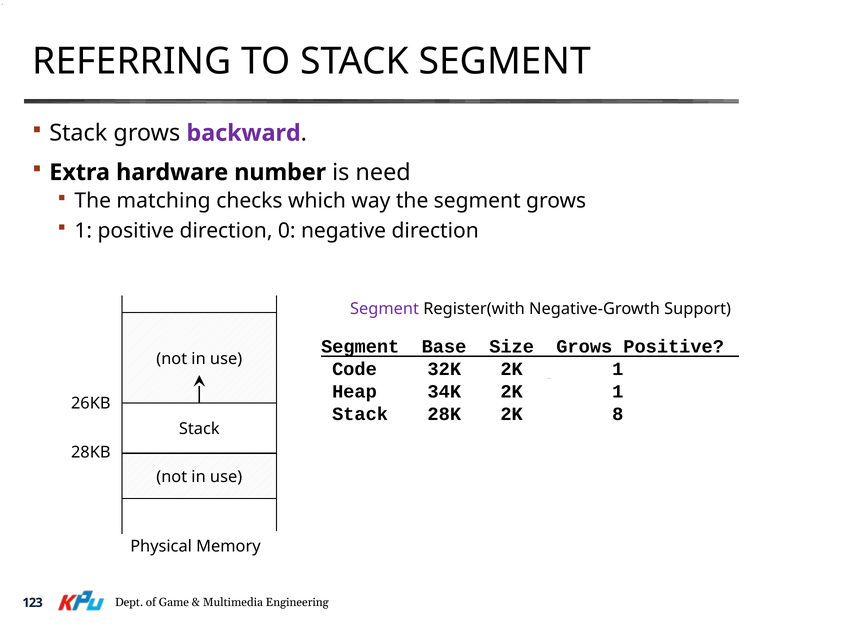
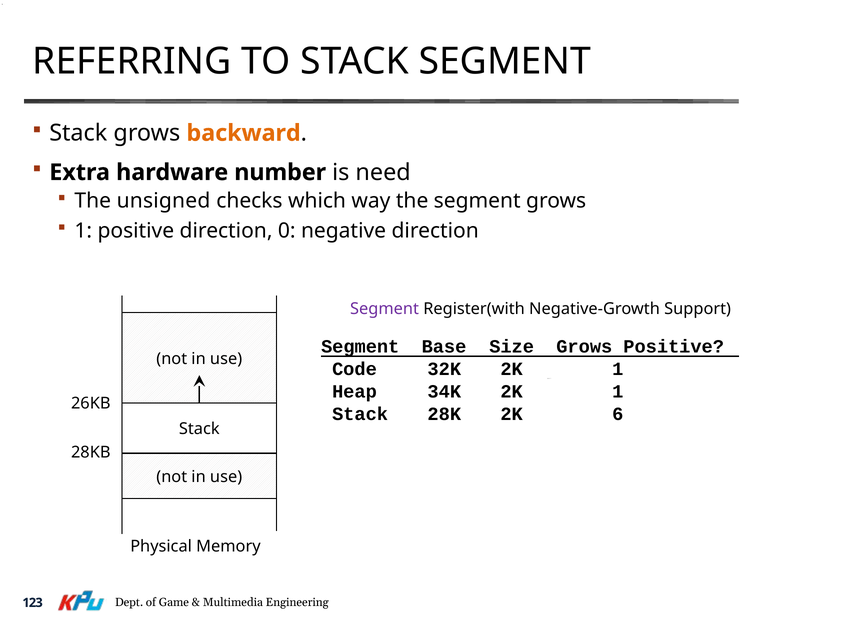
backward colour: purple -> orange
matching: matching -> unsigned
8: 8 -> 6
